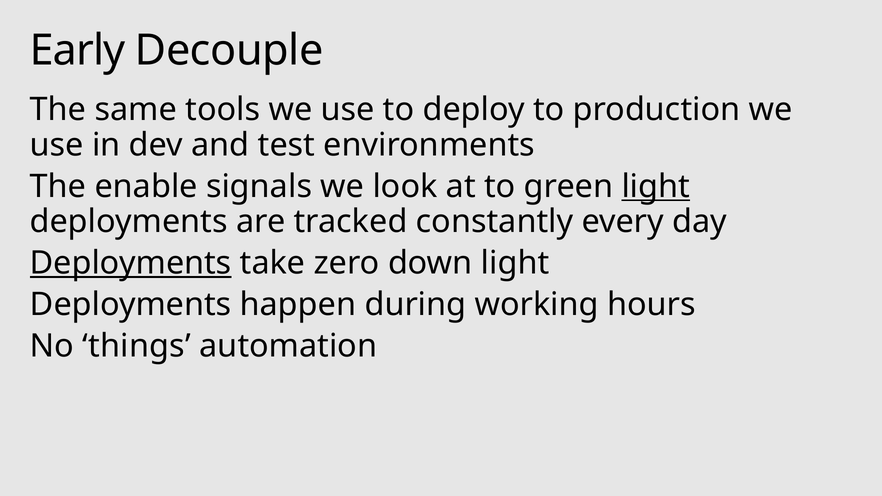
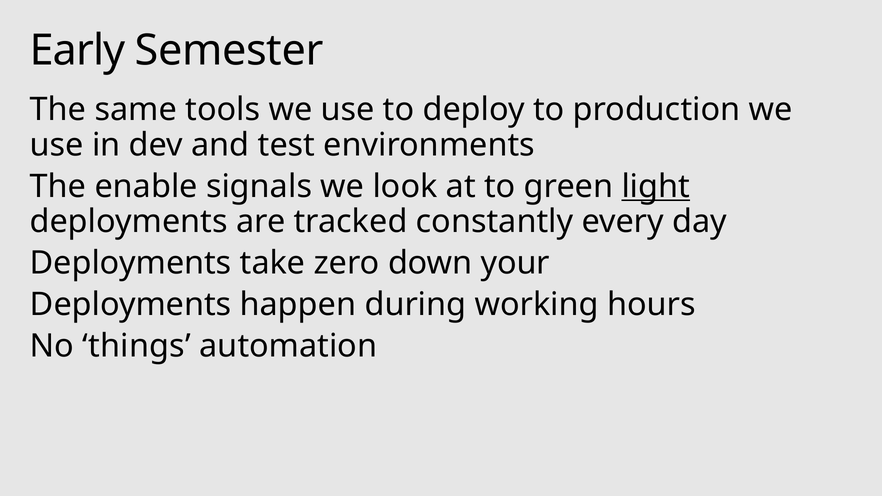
Decouple: Decouple -> Semester
Deployments at (131, 263) underline: present -> none
down light: light -> your
